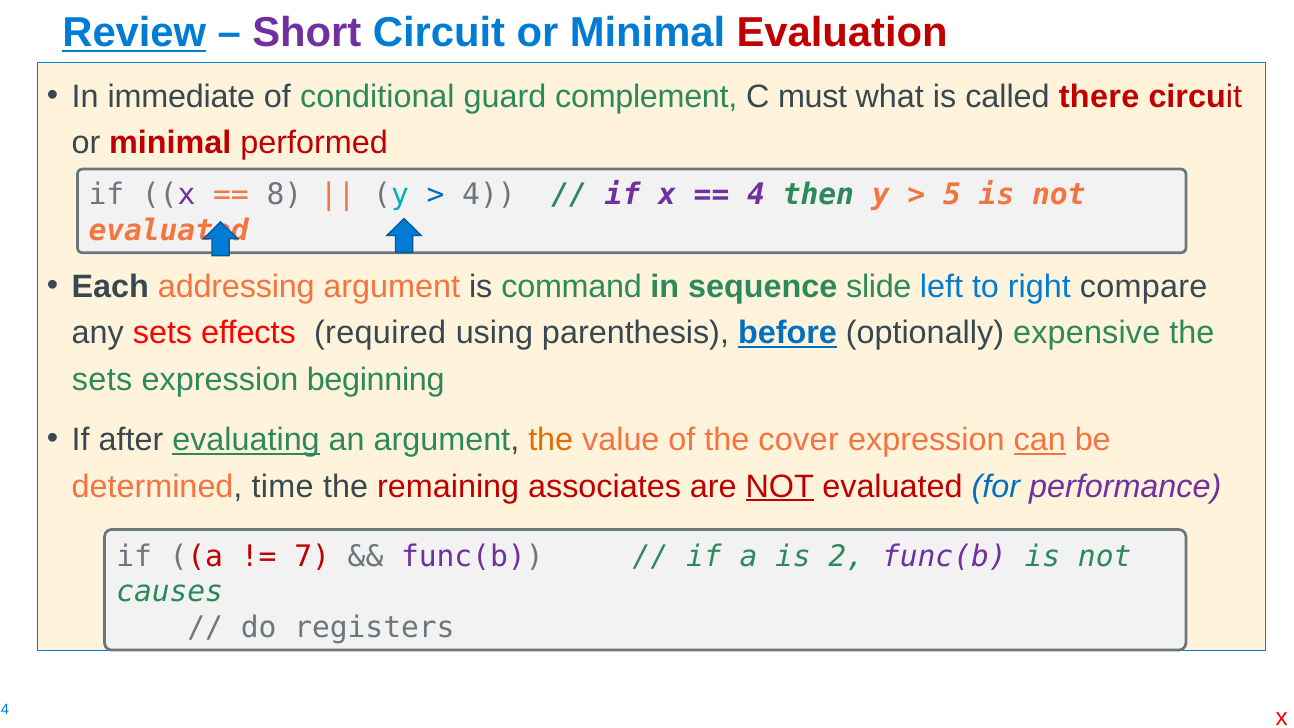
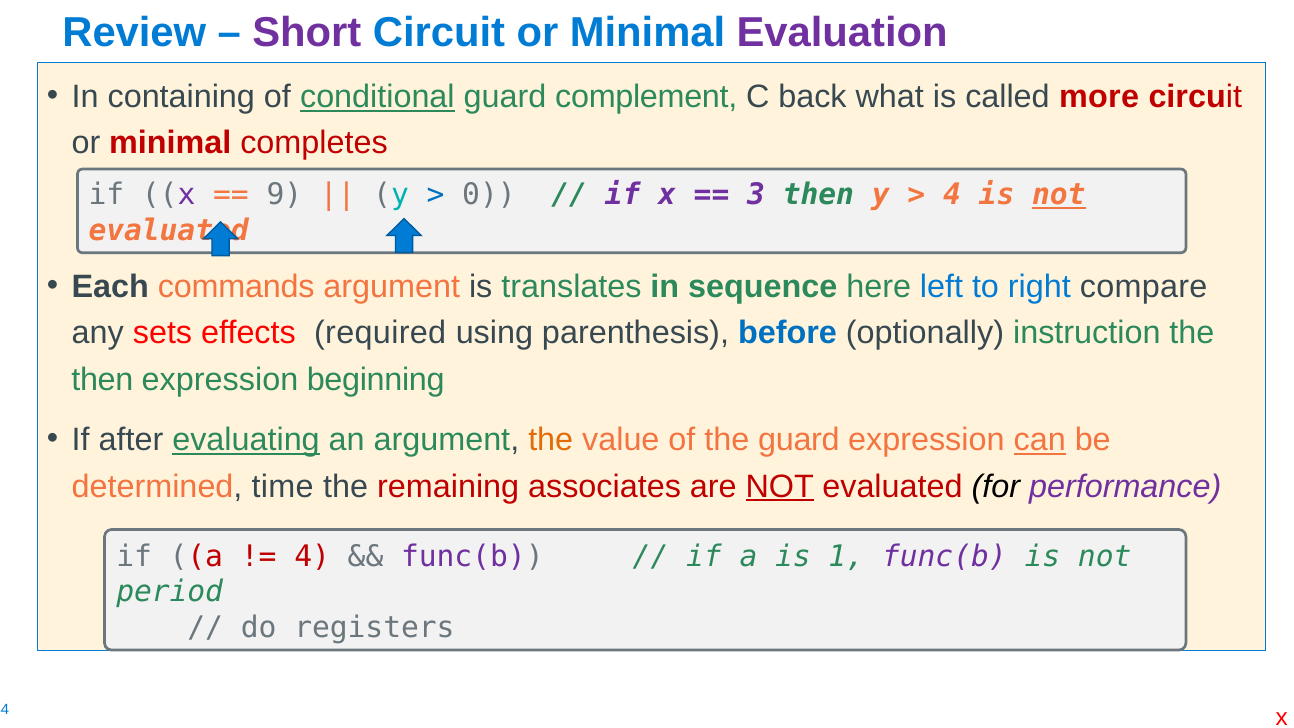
Review underline: present -> none
Evaluation colour: red -> purple
immediate: immediate -> containing
conditional underline: none -> present
must: must -> back
there: there -> more
performed: performed -> completes
8: 8 -> 9
4 at (489, 195): 4 -> 0
4 at (756, 195): 4 -> 3
5 at (952, 195): 5 -> 4
not at (1059, 195) underline: none -> present
addressing: addressing -> commands
command: command -> translates
slide: slide -> here
before underline: present -> none
expensive: expensive -> instruction
sets at (102, 380): sets -> then
the cover: cover -> guard
for colour: blue -> black
7 at (312, 556): 7 -> 4
2: 2 -> 1
causes: causes -> period
